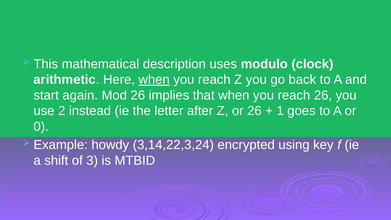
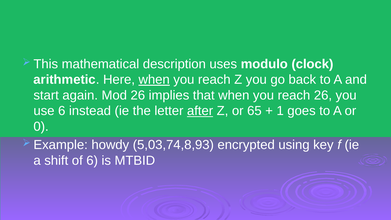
use 2: 2 -> 6
after underline: none -> present
or 26: 26 -> 65
3,14,22,3,24: 3,14,22,3,24 -> 5,03,74,8,93
of 3: 3 -> 6
